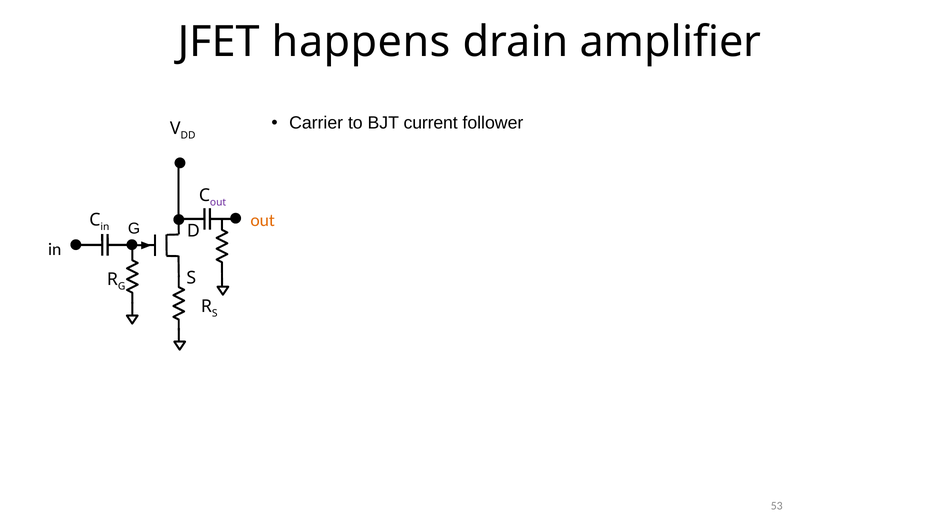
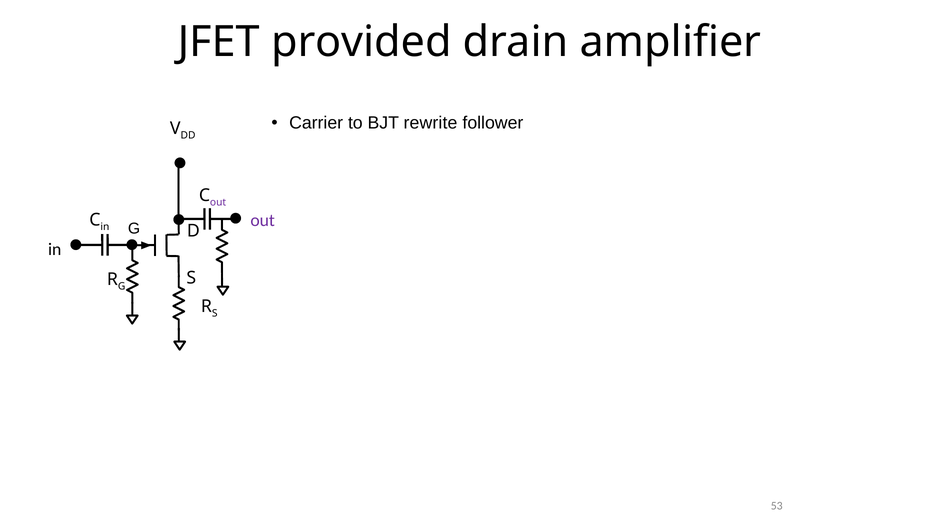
happens: happens -> provided
current: current -> rewrite
out at (263, 221) colour: orange -> purple
